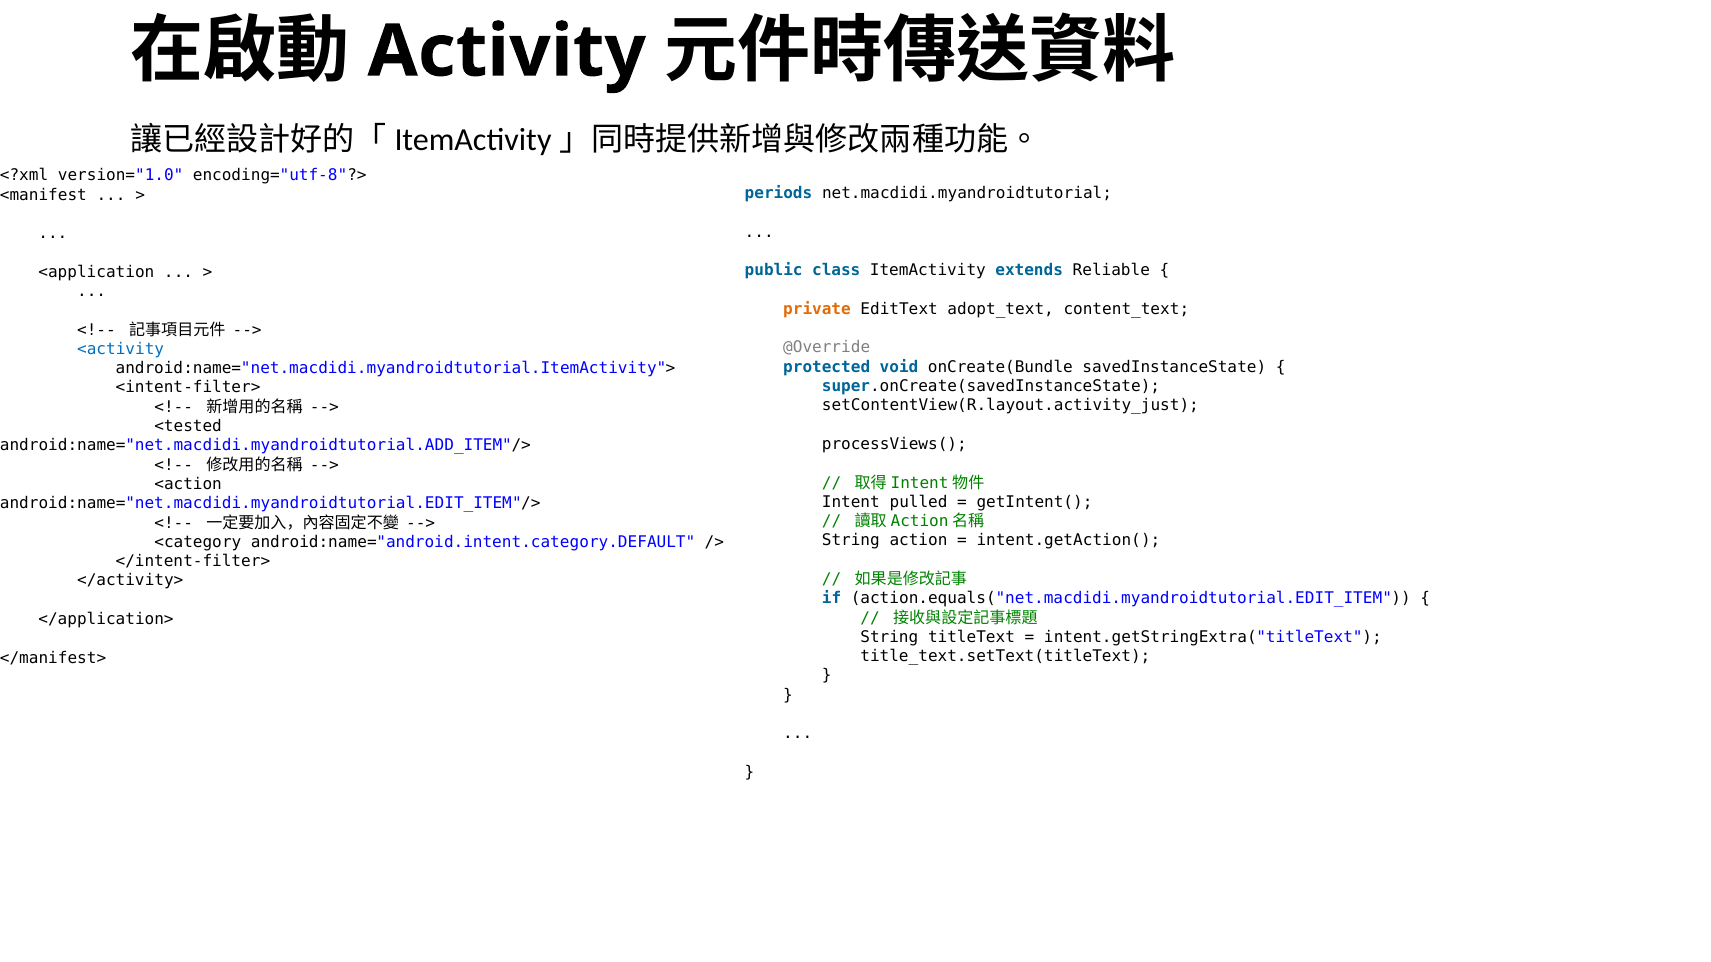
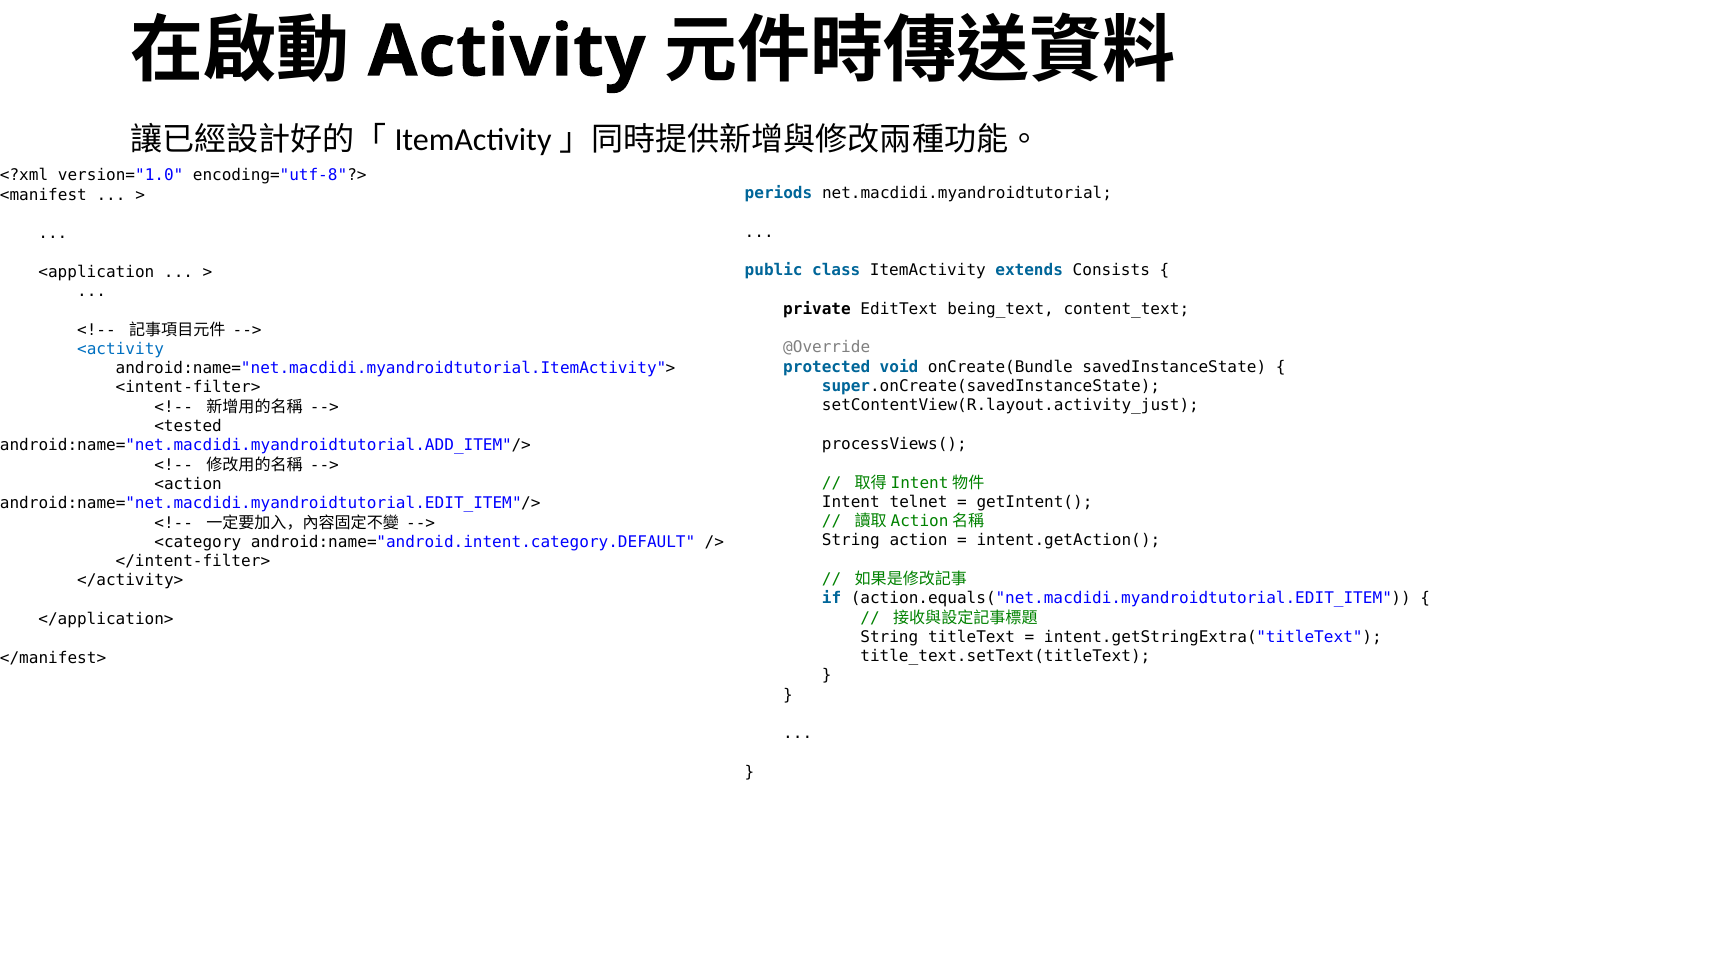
Reliable: Reliable -> Consists
private colour: orange -> black
adopt_text: adopt_text -> being_text
pulled: pulled -> telnet
